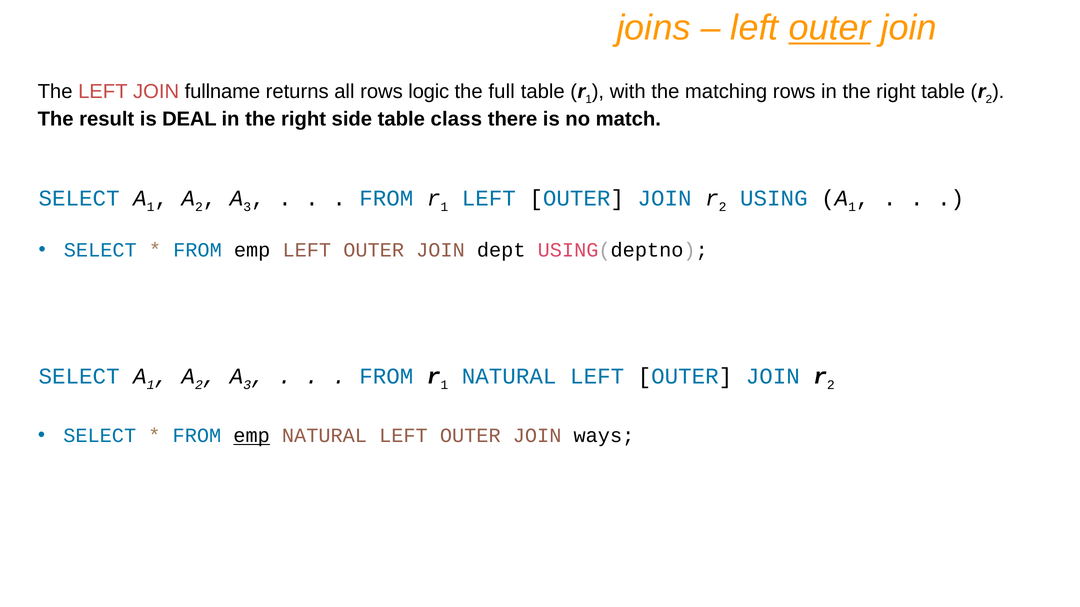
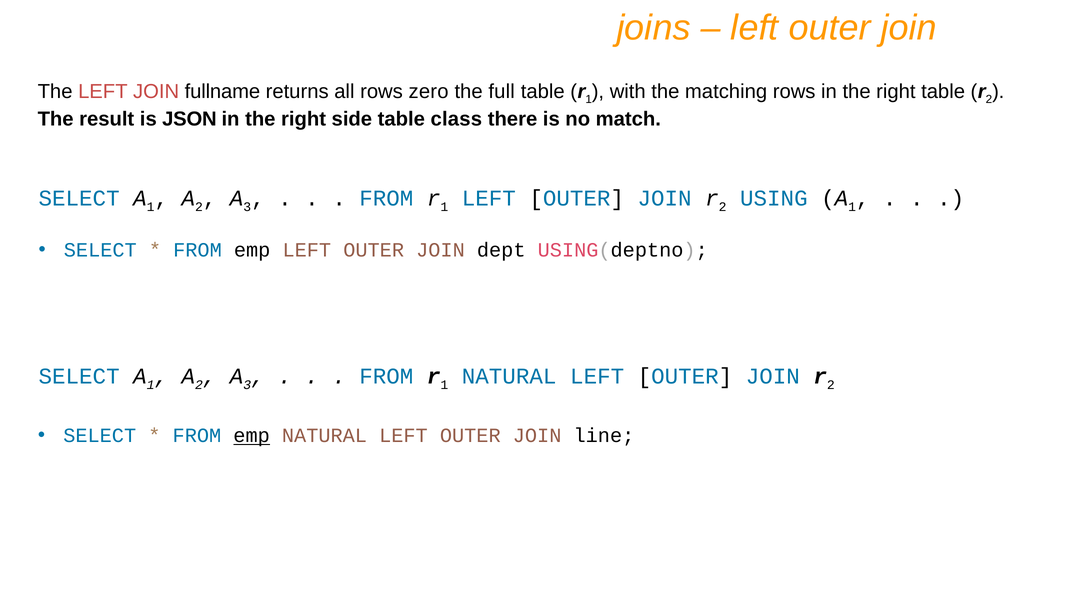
outer at (830, 28) underline: present -> none
logic: logic -> zero
DEAL: DEAL -> JSON
ways: ways -> line
